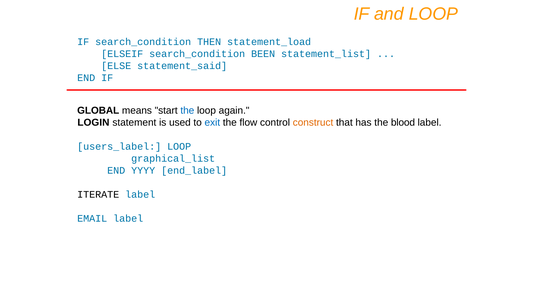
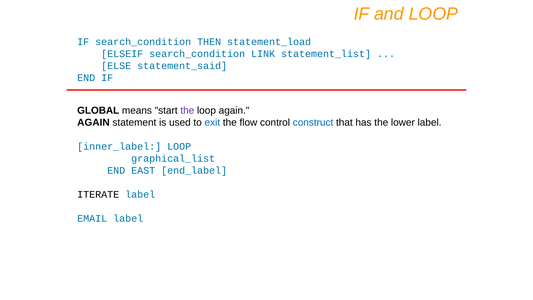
BEEN: BEEN -> LINK
the at (187, 110) colour: blue -> purple
LOGIN at (93, 122): LOGIN -> AGAIN
construct colour: orange -> blue
blood: blood -> lower
users_label: users_label -> inner_label
YYYY: YYYY -> EAST
